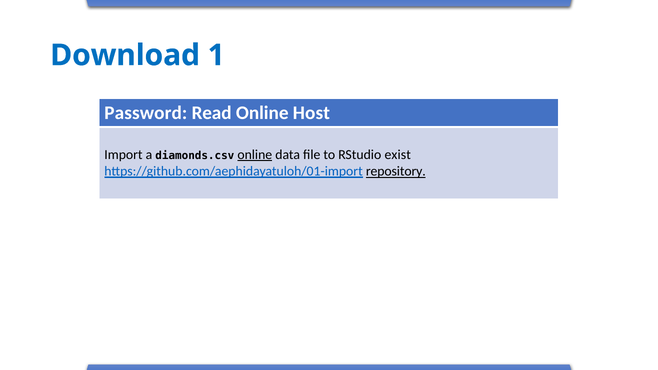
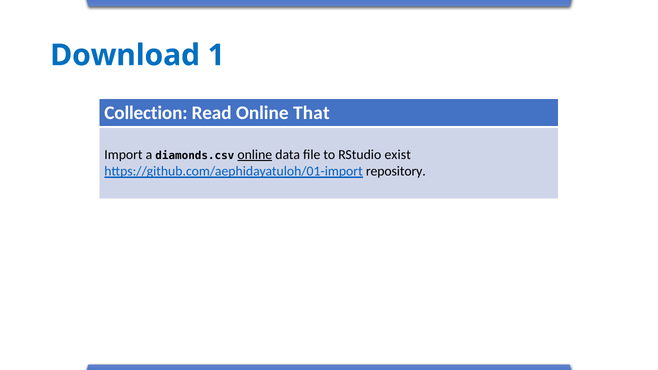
Password: Password -> Collection
Host: Host -> That
repository underline: present -> none
